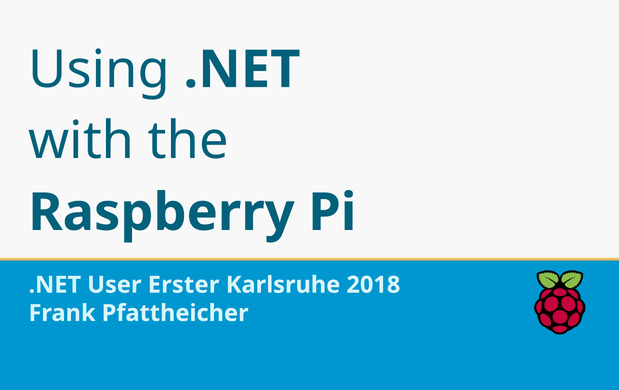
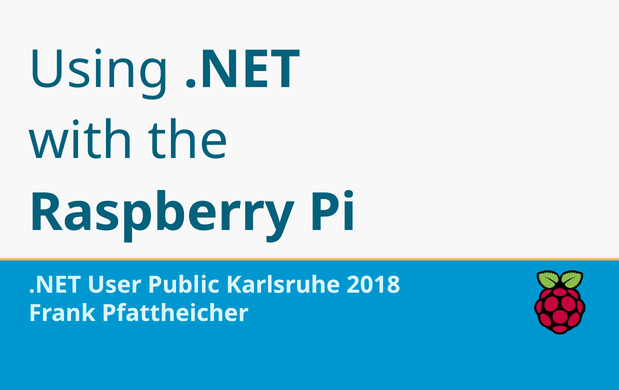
Erster: Erster -> Public
